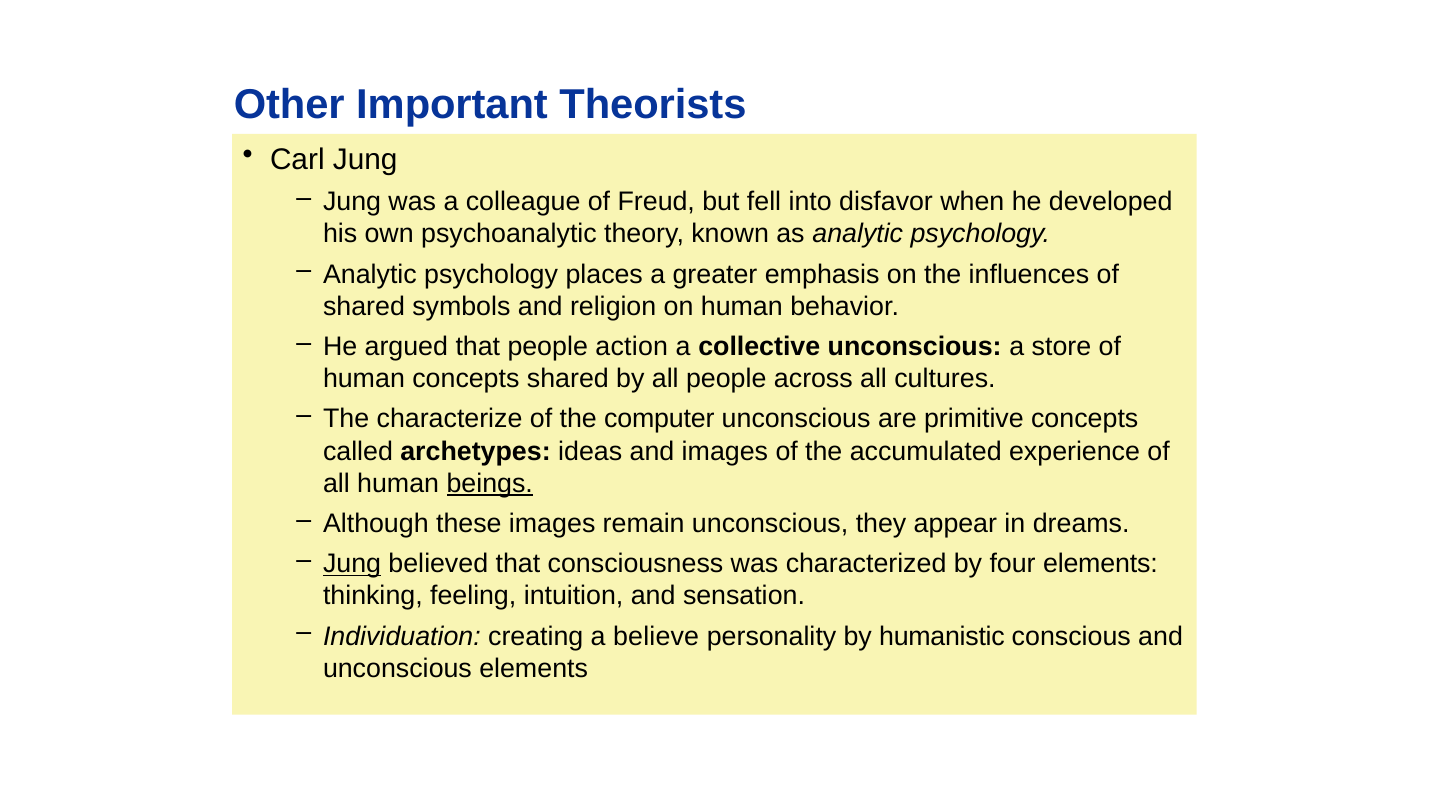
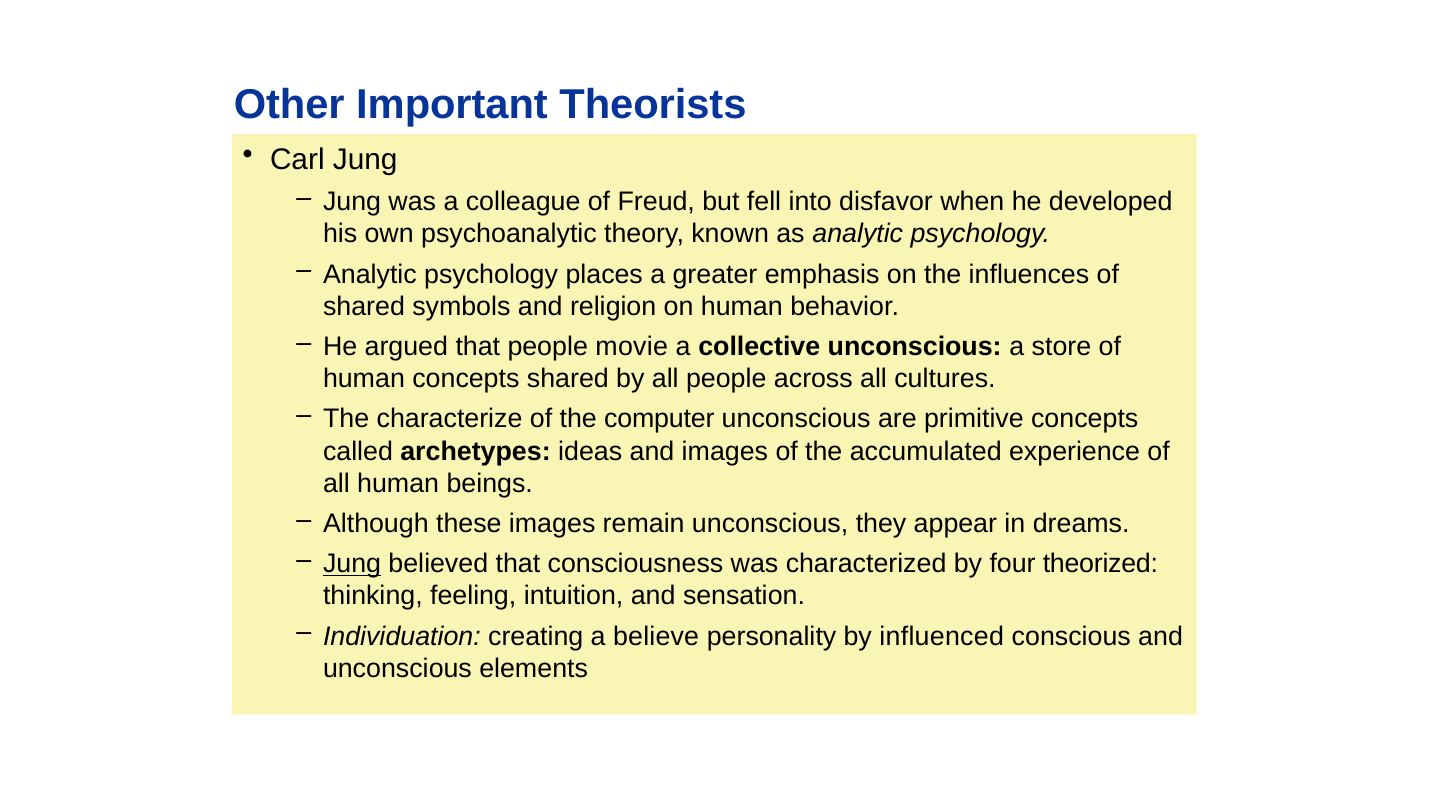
action: action -> movie
beings underline: present -> none
four elements: elements -> theorized
humanistic: humanistic -> influenced
